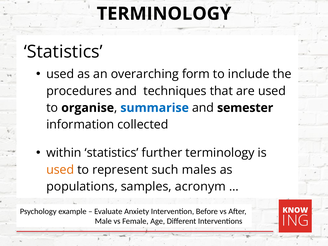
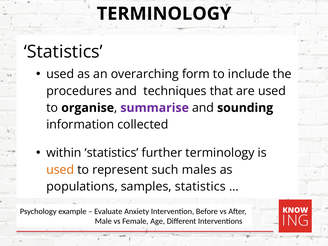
summarise colour: blue -> purple
semester: semester -> sounding
samples acronym: acronym -> statistics
